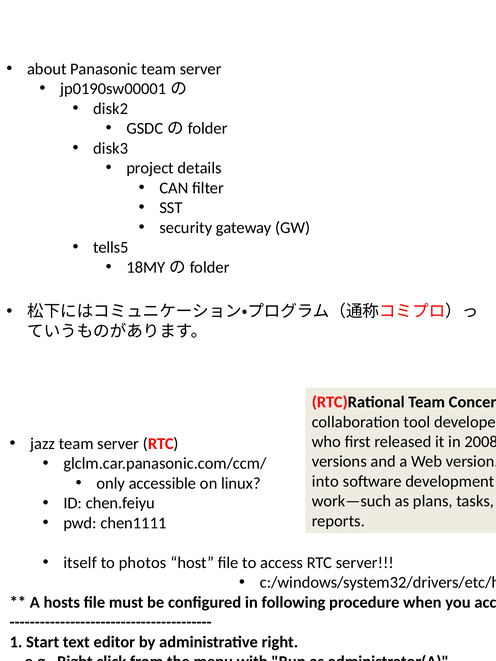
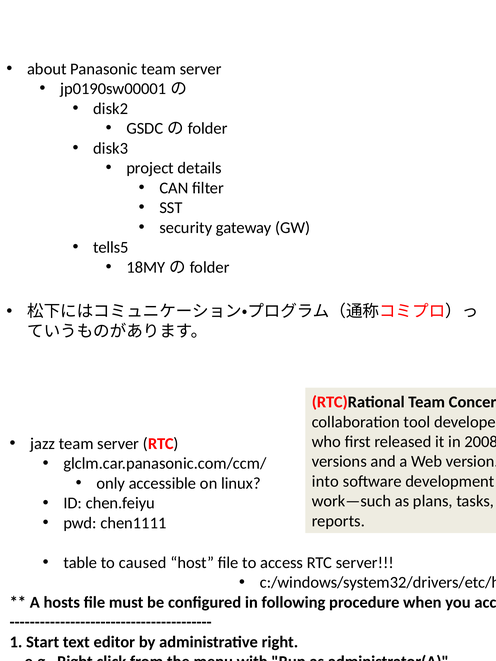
itself: itself -> table
photos: photos -> caused
